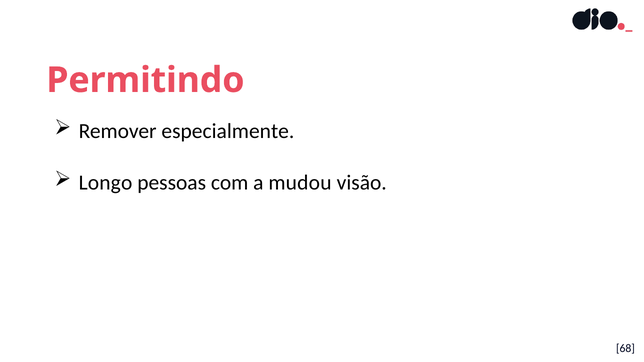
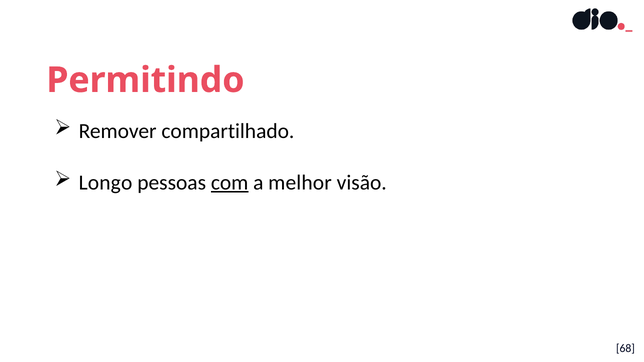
especialmente: especialmente -> compartilhado
com underline: none -> present
mudou: mudou -> melhor
